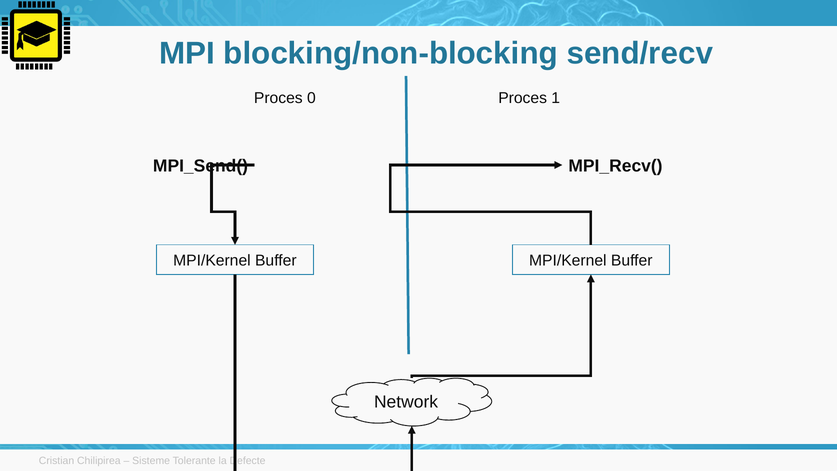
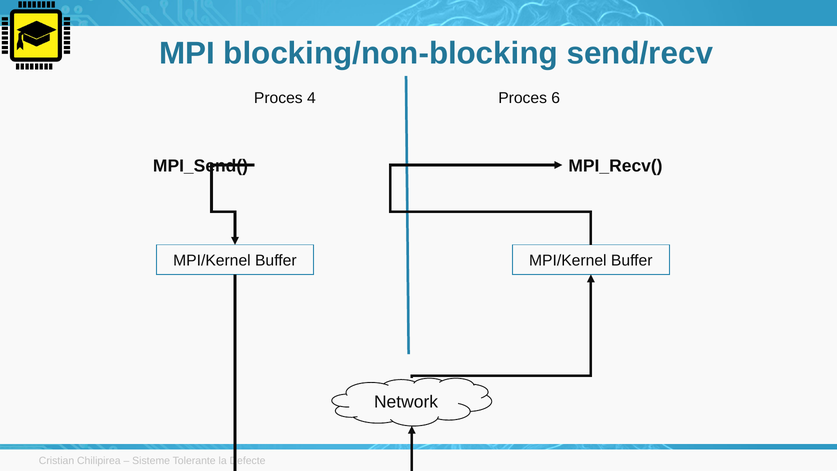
0: 0 -> 4
1: 1 -> 6
